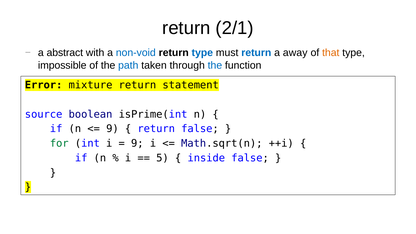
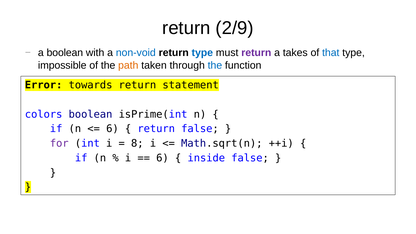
2/1: 2/1 -> 2/9
a abstract: abstract -> boolean
return at (256, 53) colour: blue -> purple
away: away -> takes
that colour: orange -> blue
path colour: blue -> orange
mixture: mixture -> towards
source: source -> colors
9 at (112, 129): 9 -> 6
for colour: green -> purple
9 at (137, 143): 9 -> 8
5 at (162, 158): 5 -> 6
